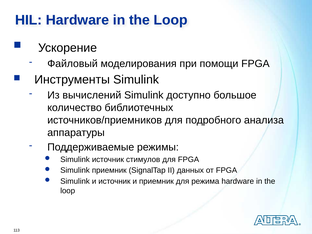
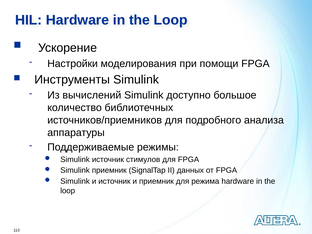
Файловый: Файловый -> Настройки
